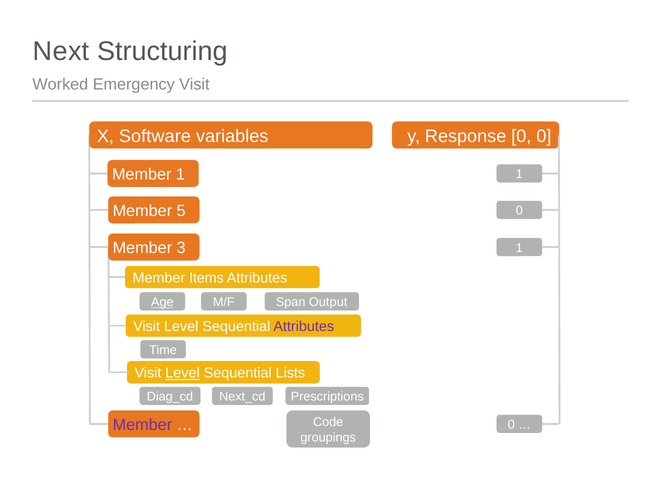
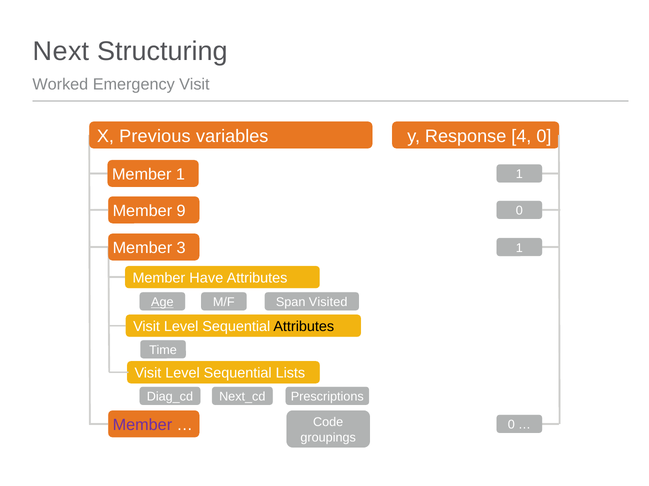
Software: Software -> Previous
Response 0: 0 -> 4
5: 5 -> 9
Items: Items -> Have
Output: Output -> Visited
Attributes at (304, 327) colour: purple -> black
Level at (183, 374) underline: present -> none
